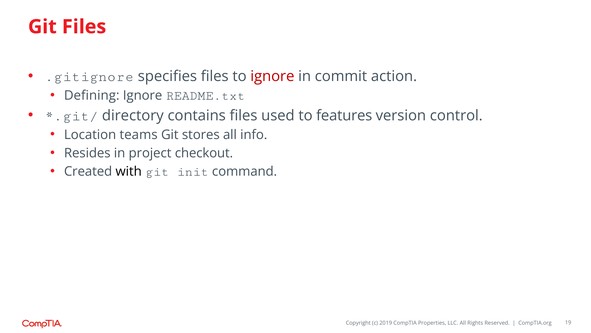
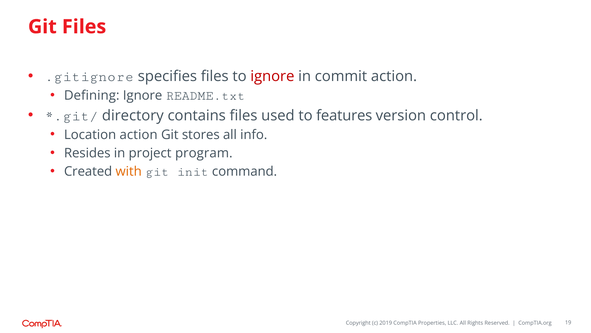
Location teams: teams -> action
checkout: checkout -> program
with colour: black -> orange
